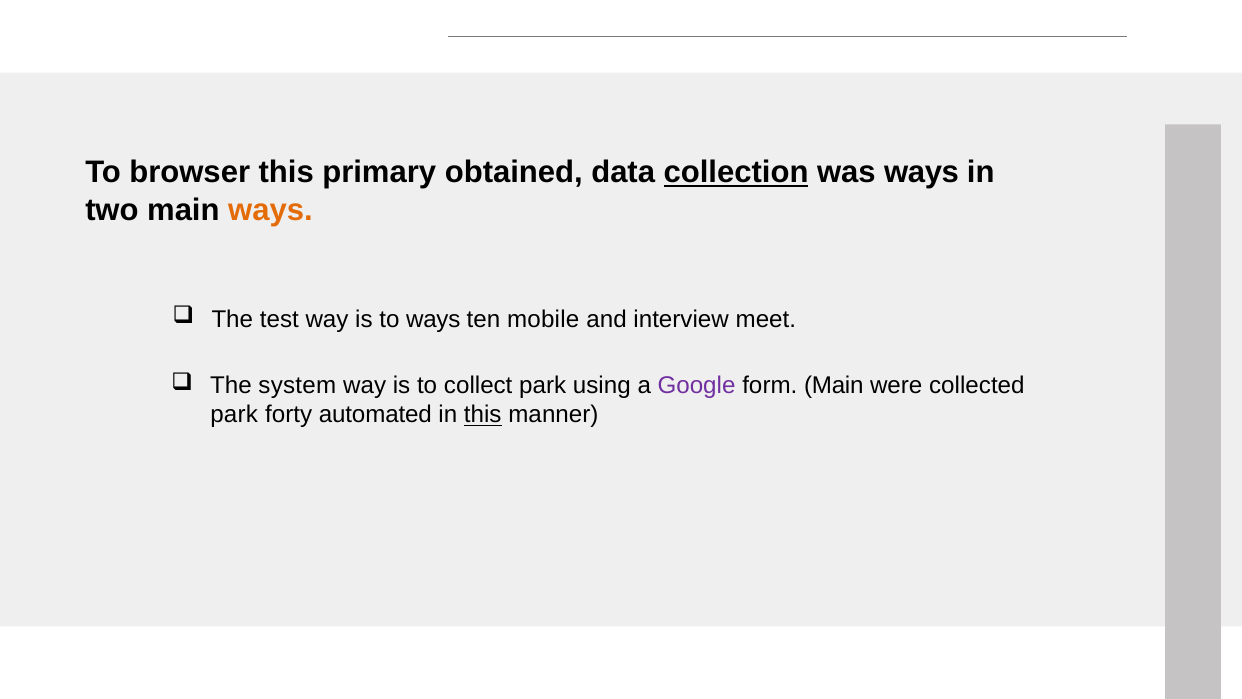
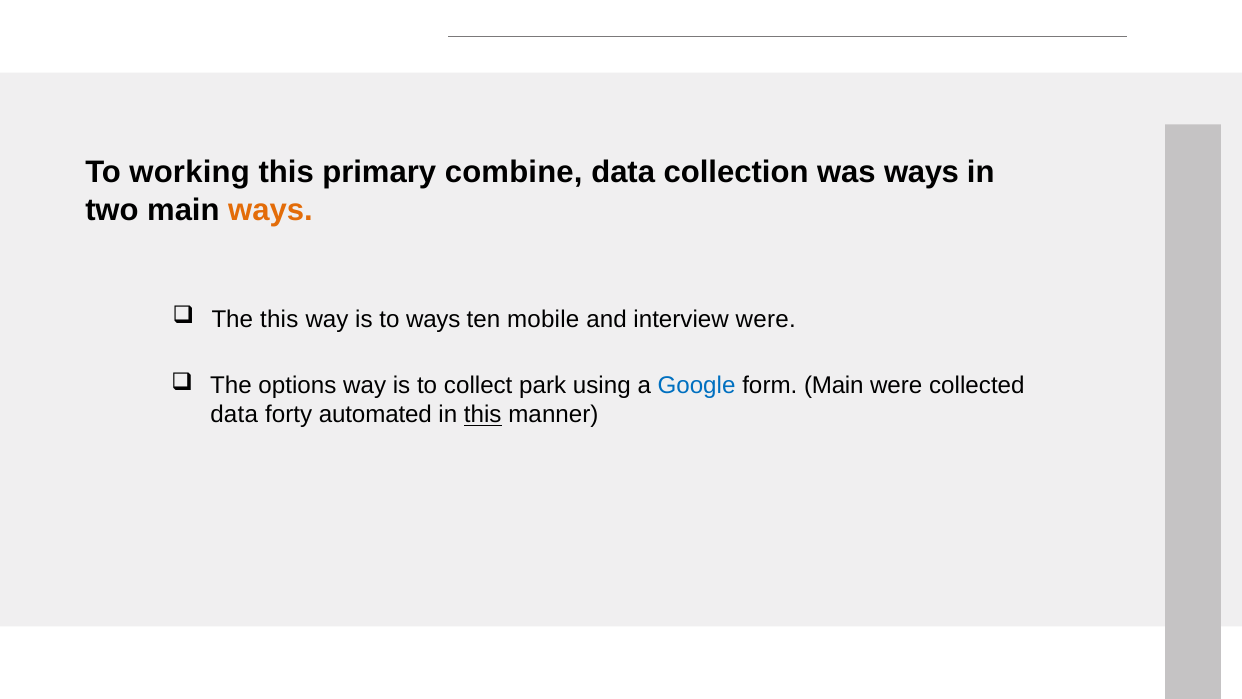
browser: browser -> working
obtained: obtained -> combine
collection underline: present -> none
The test: test -> this
interview meet: meet -> were
system: system -> options
Google colour: purple -> blue
park at (234, 415): park -> data
